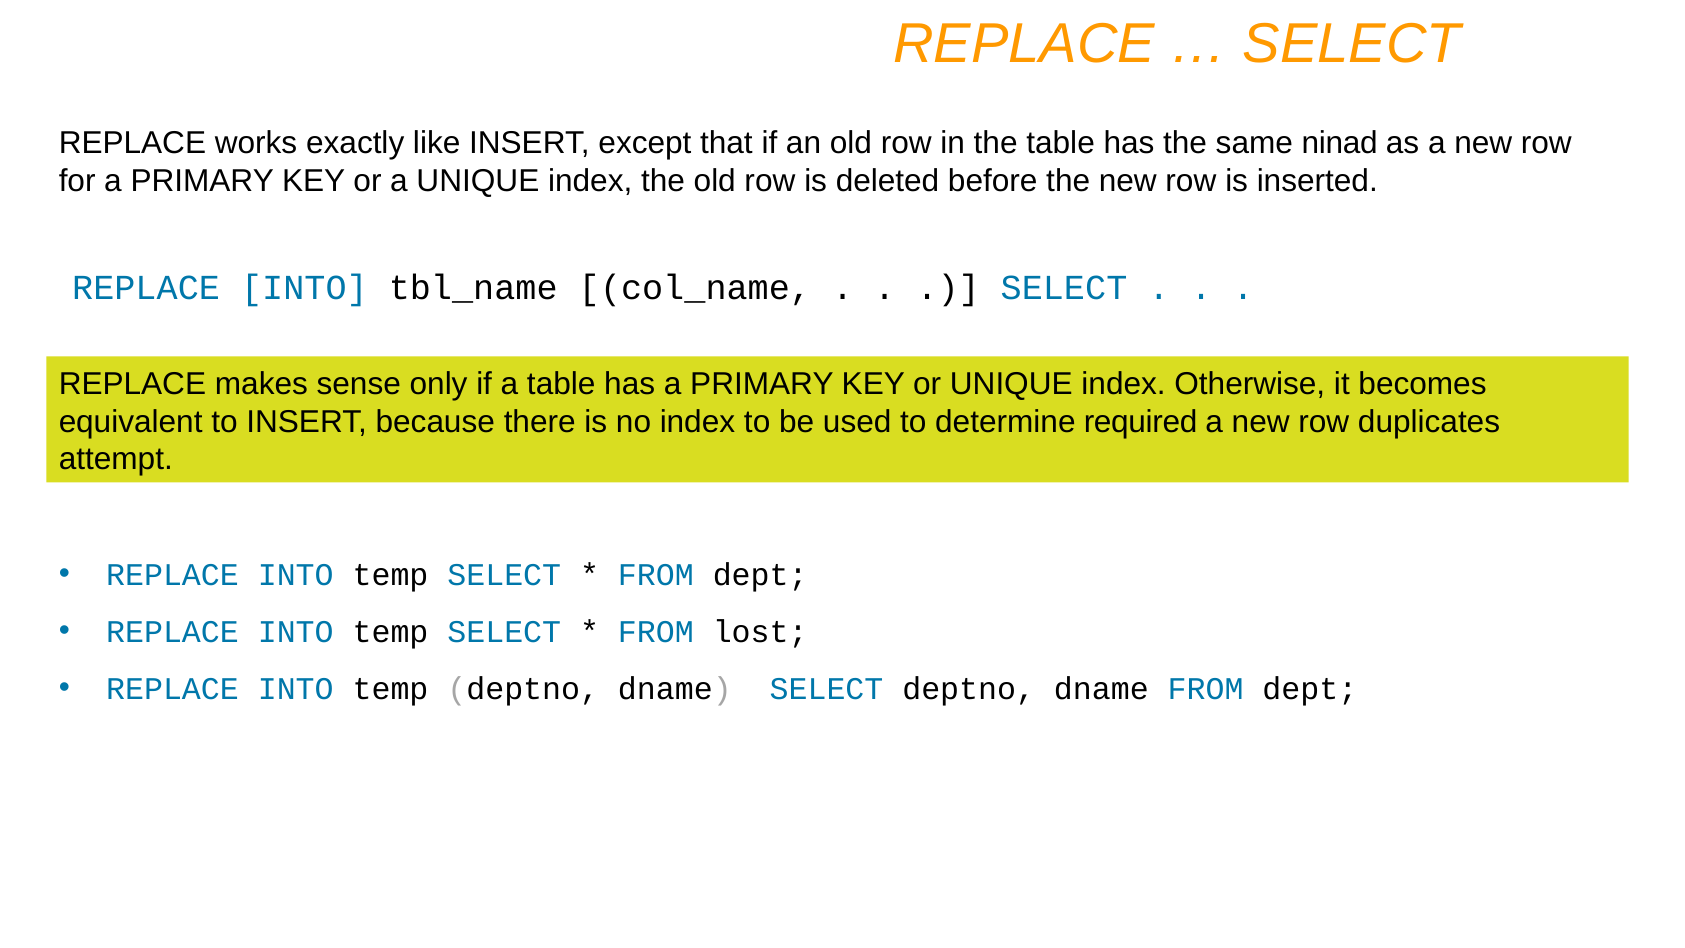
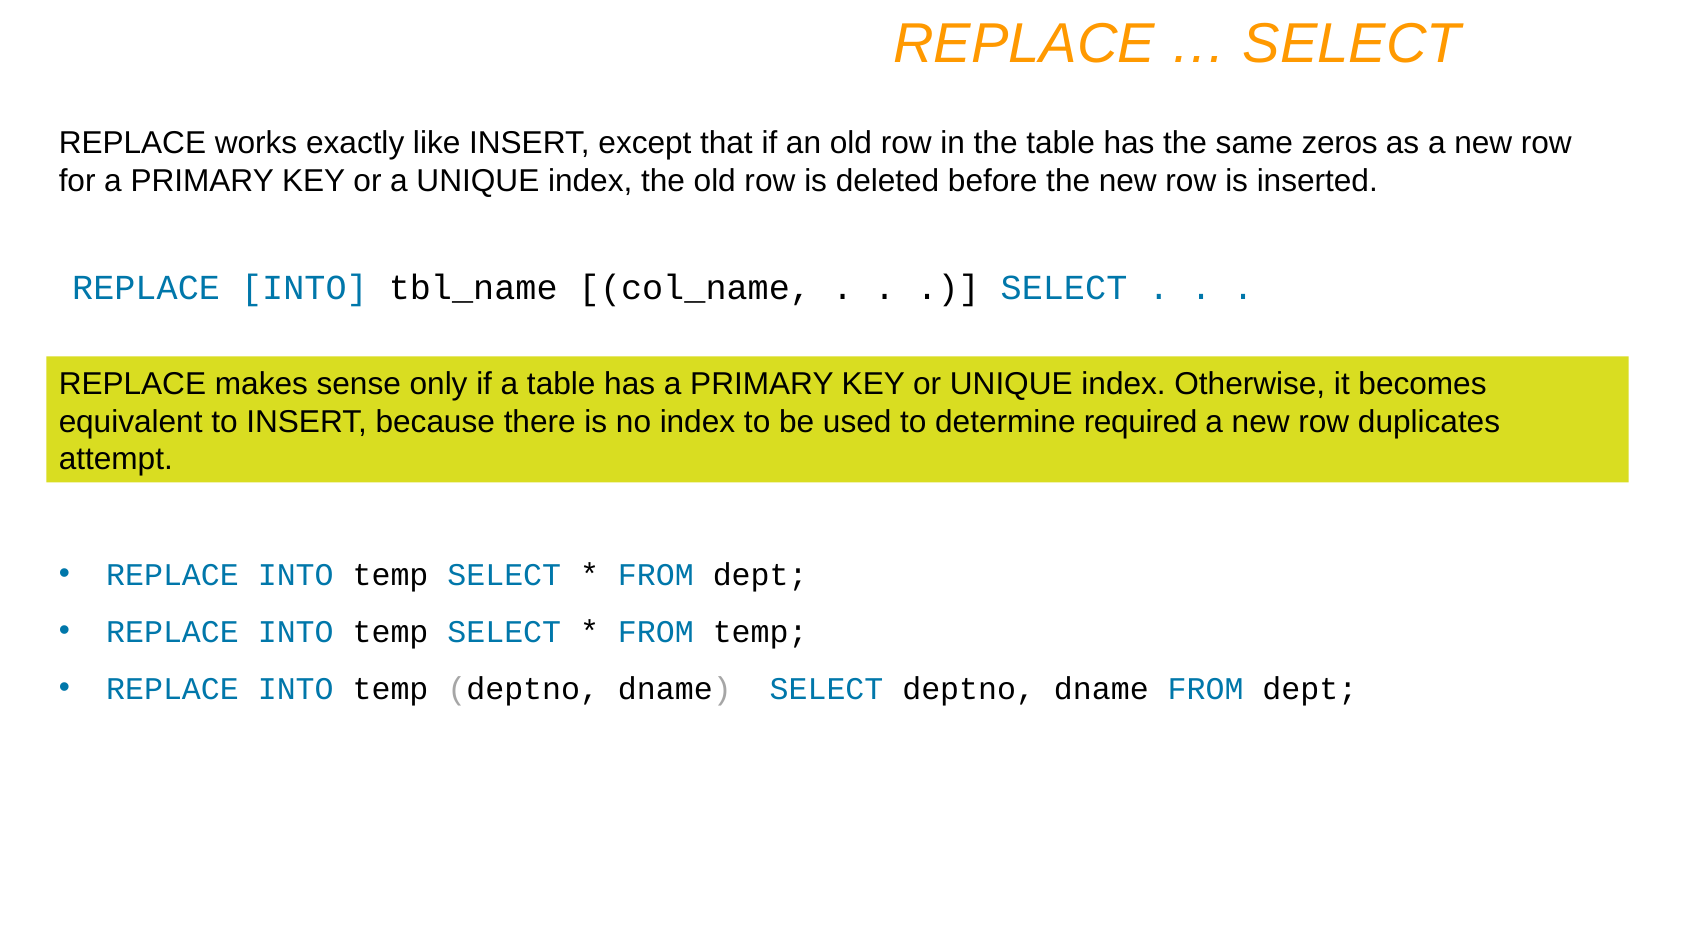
ninad: ninad -> zeros
FROM lost: lost -> temp
